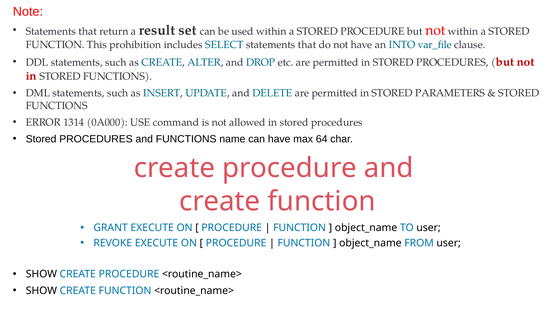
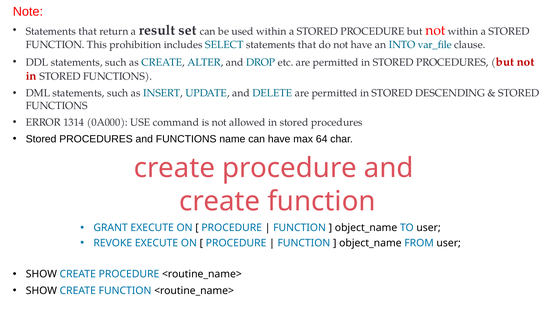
PARAMETERS: PARAMETERS -> DESCENDING
